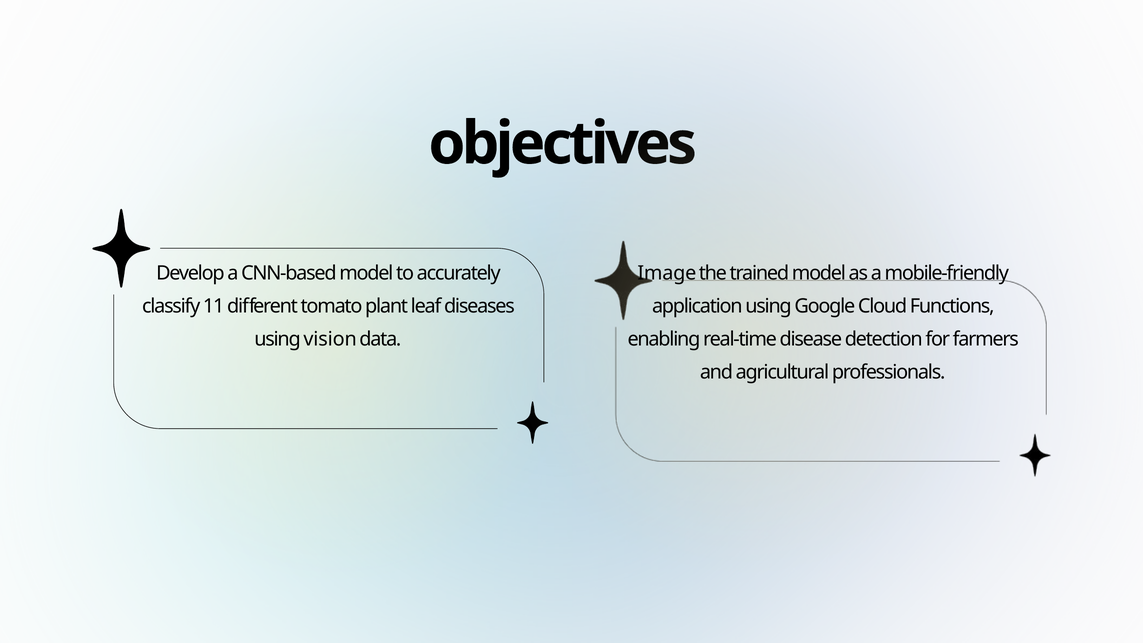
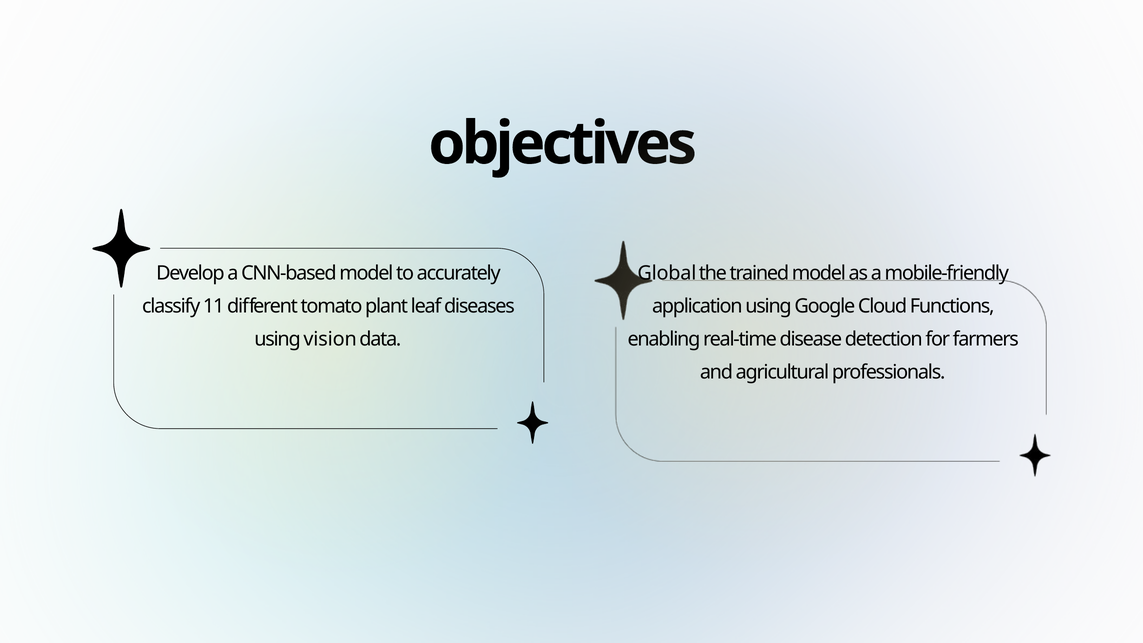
Image: Image -> Global
